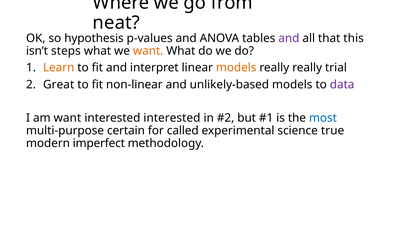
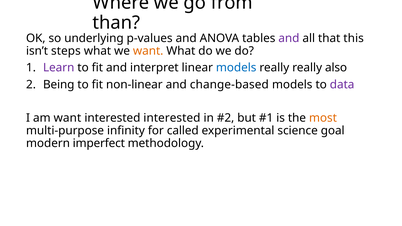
neat: neat -> than
hypothesis: hypothesis -> underlying
Learn colour: orange -> purple
models at (236, 68) colour: orange -> blue
trial: trial -> also
Great: Great -> Being
unlikely-based: unlikely-based -> change-based
most colour: blue -> orange
certain: certain -> infinity
true: true -> goal
